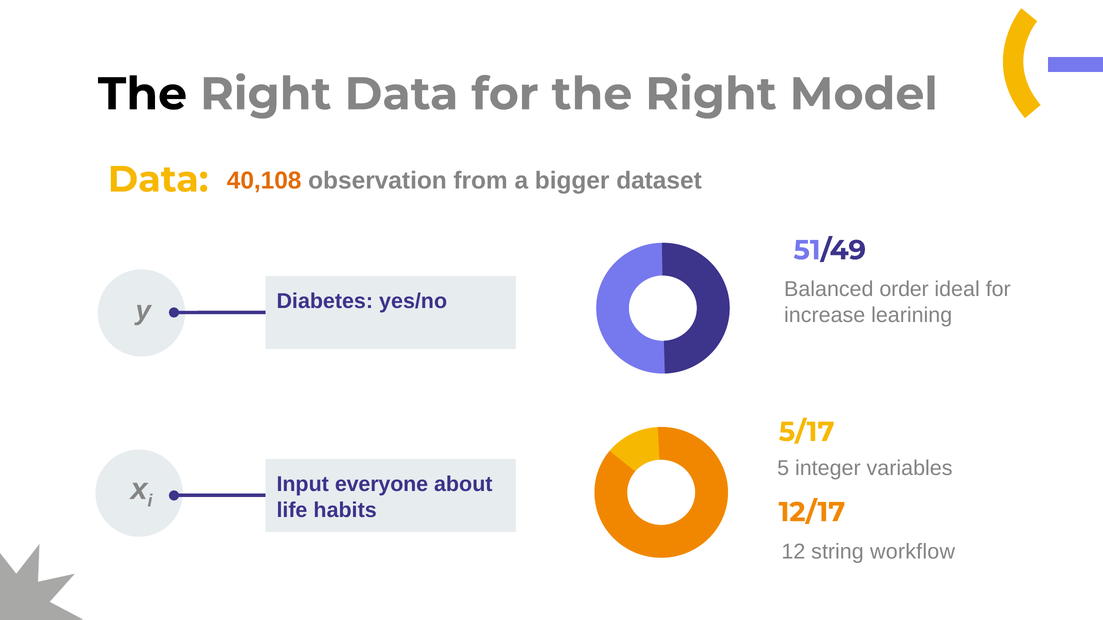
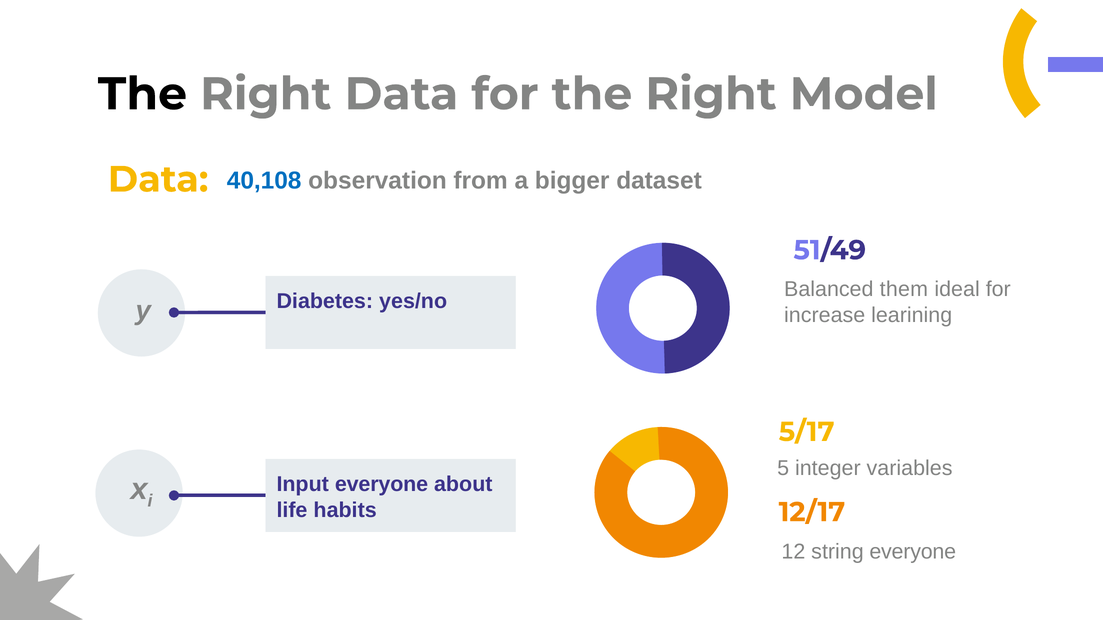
40,108 colour: orange -> blue
order: order -> them
string workflow: workflow -> everyone
